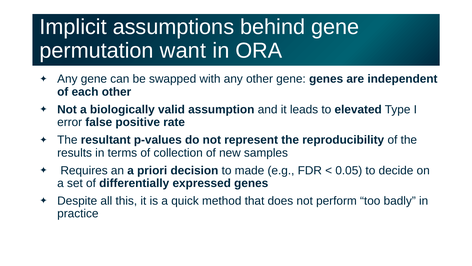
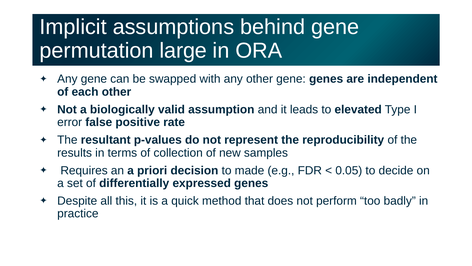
want: want -> large
